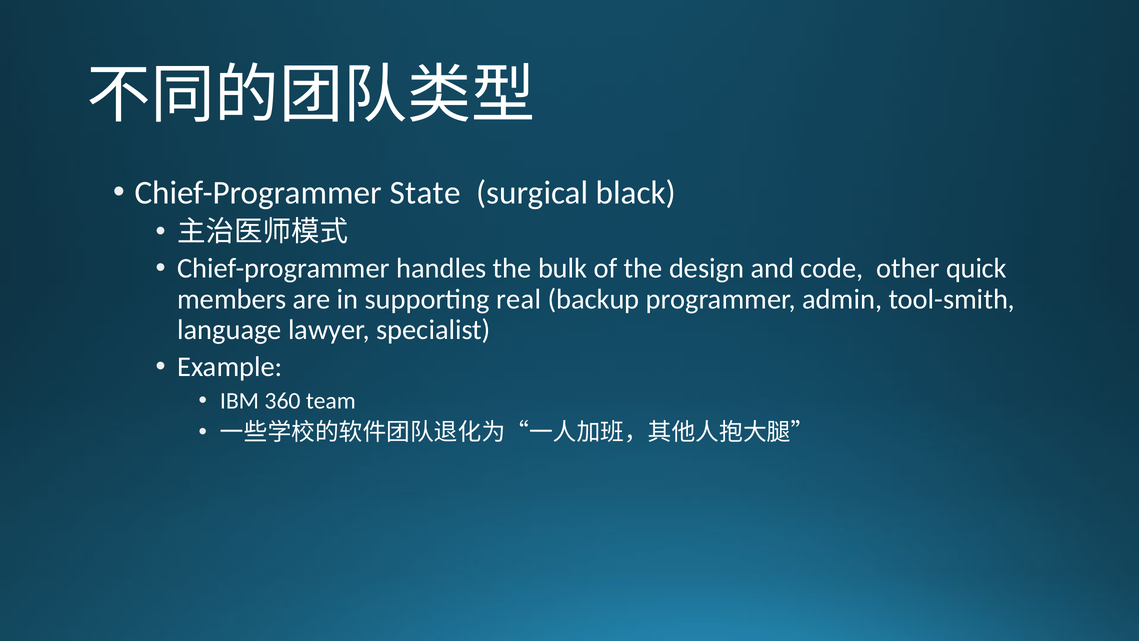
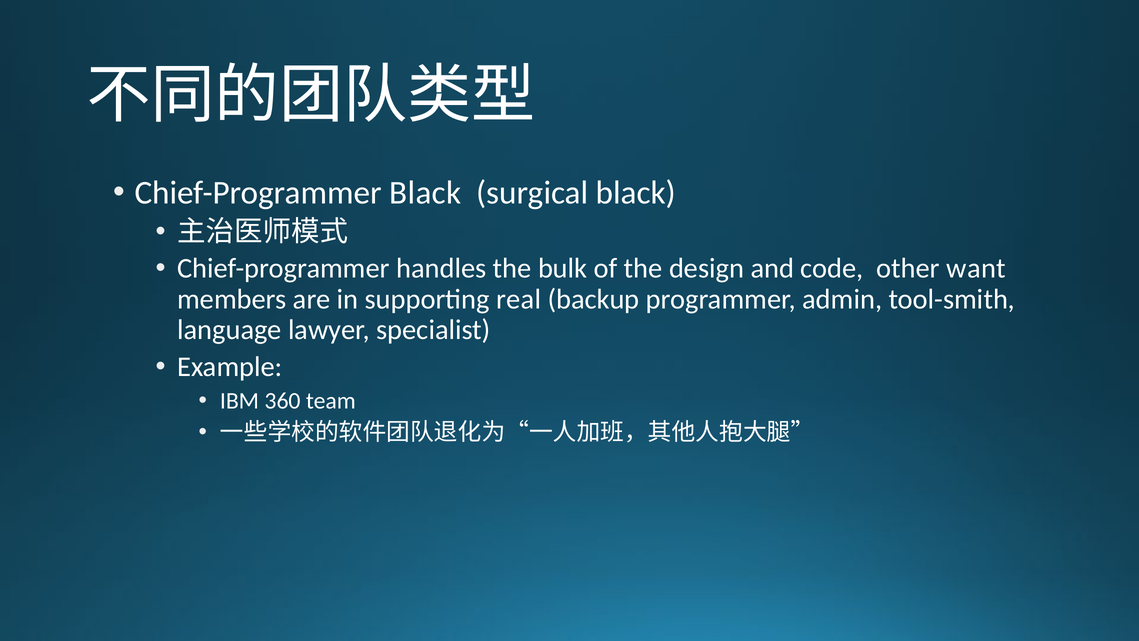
Chief-Programmer State: State -> Black
quick: quick -> want
